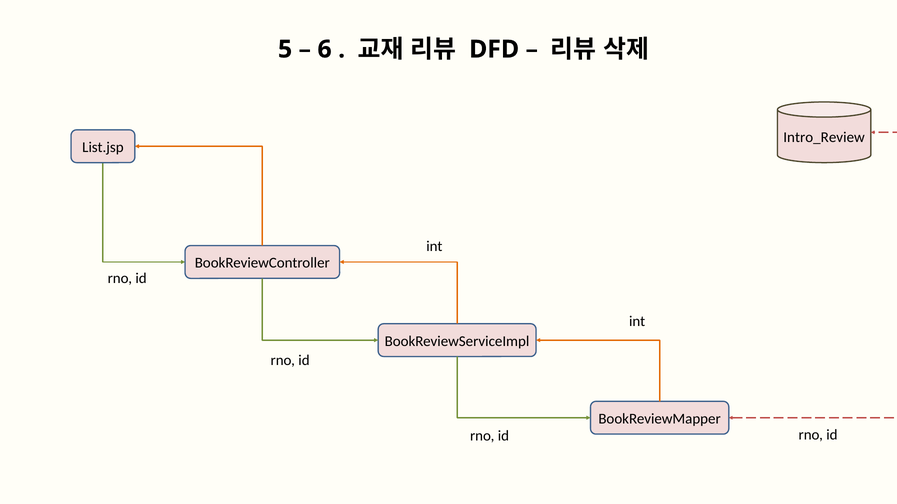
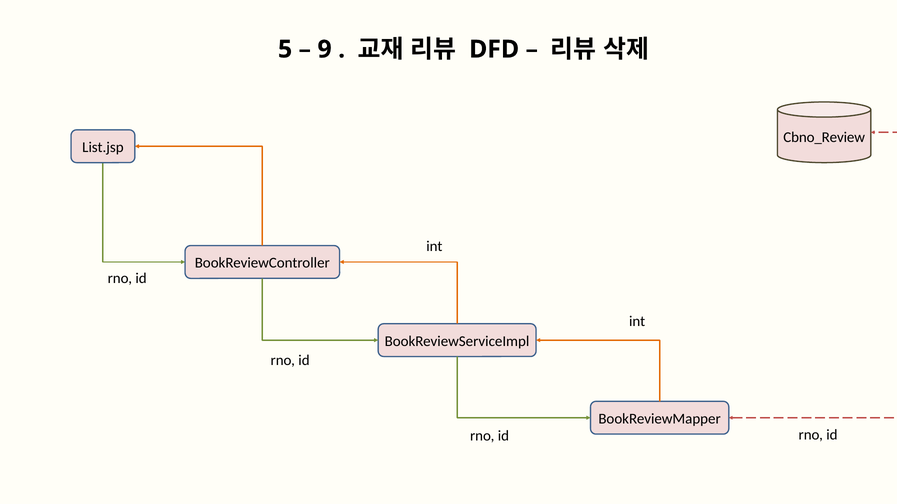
6: 6 -> 9
Intro_Review: Intro_Review -> Cbno_Review
